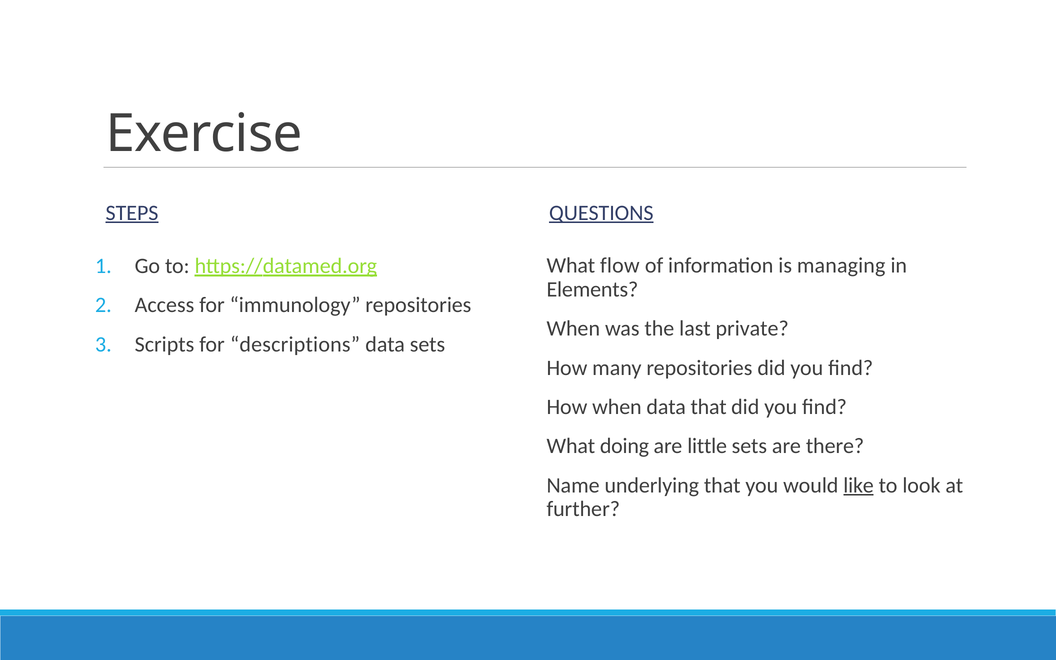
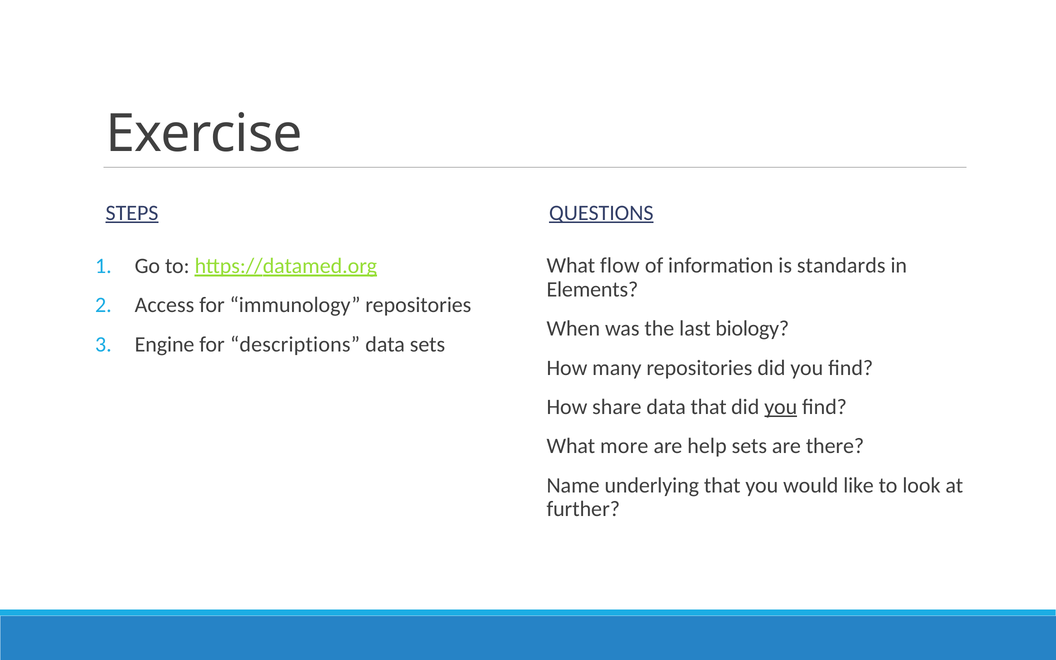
managing: managing -> standards
private: private -> biology
Scripts: Scripts -> Engine
How when: when -> share
you at (781, 407) underline: none -> present
doing: doing -> more
little: little -> help
like underline: present -> none
